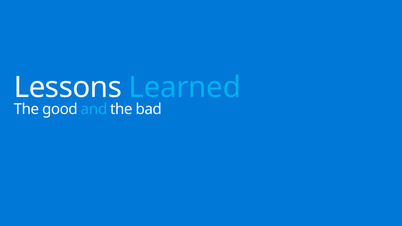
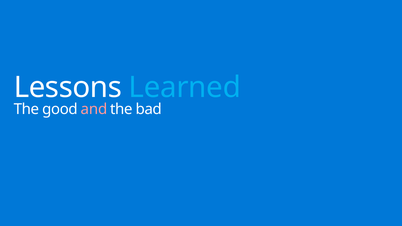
and colour: light blue -> pink
